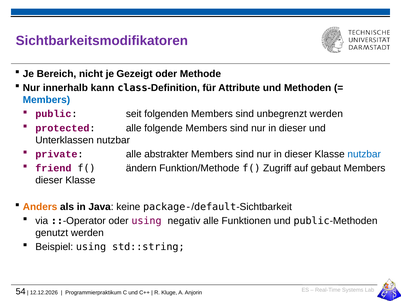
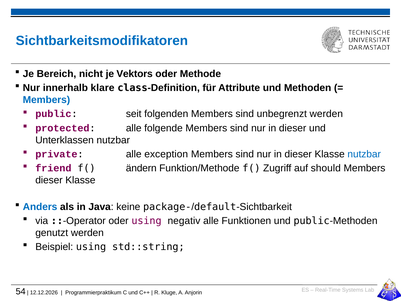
Sichtbarkeitsmodifikatoren colour: purple -> blue
Gezeigt: Gezeigt -> Vektors
kann: kann -> klare
abstrakter: abstrakter -> exception
gebaut: gebaut -> should
Anders colour: orange -> blue
